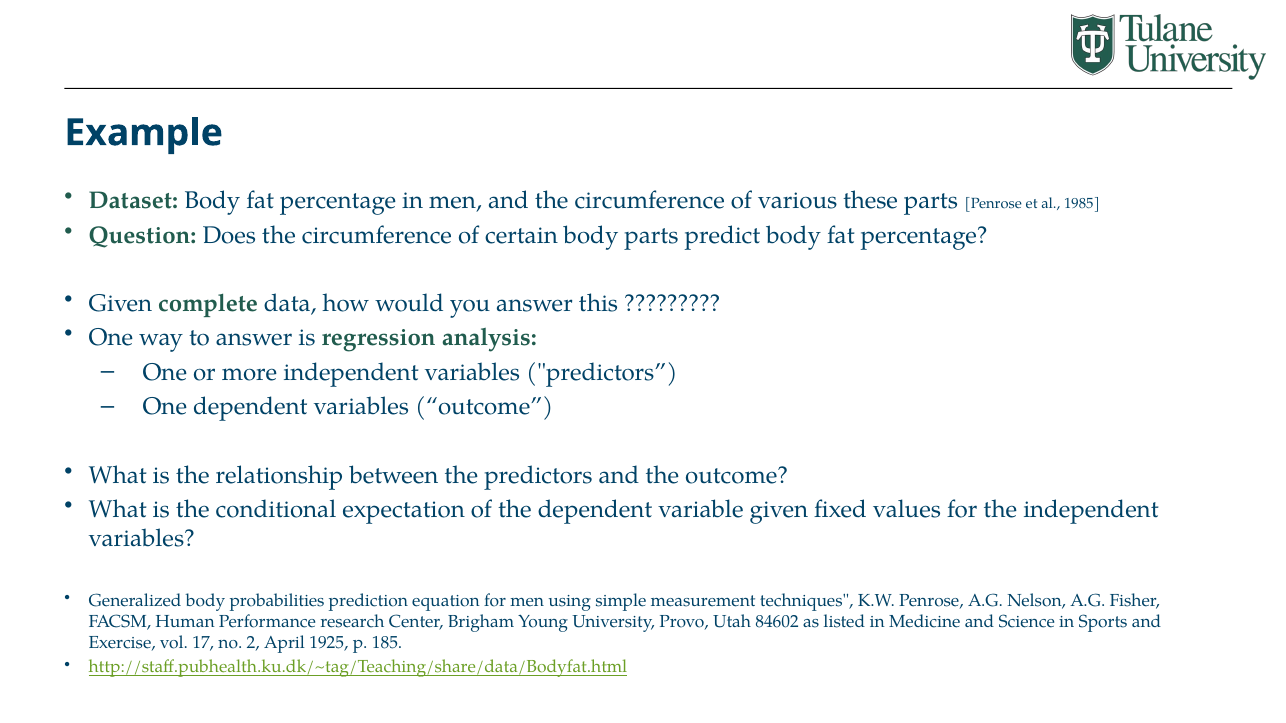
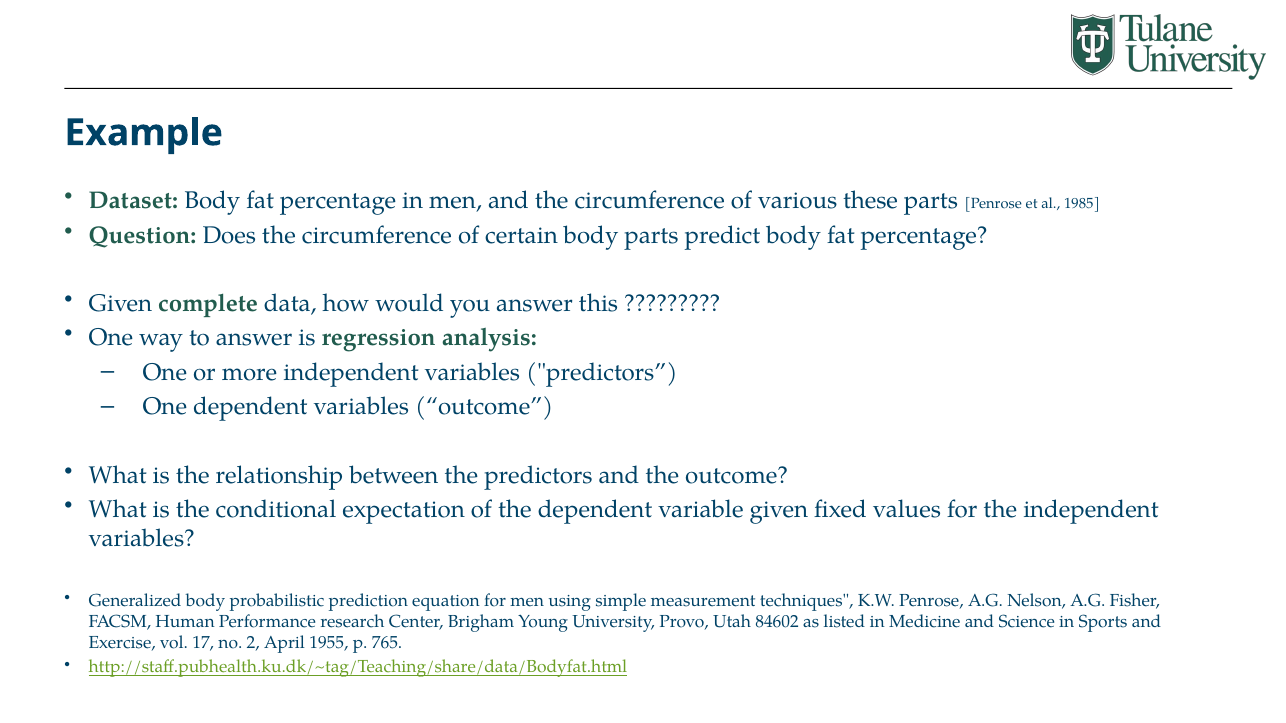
probabilities: probabilities -> probabilistic
1925: 1925 -> 1955
185: 185 -> 765
